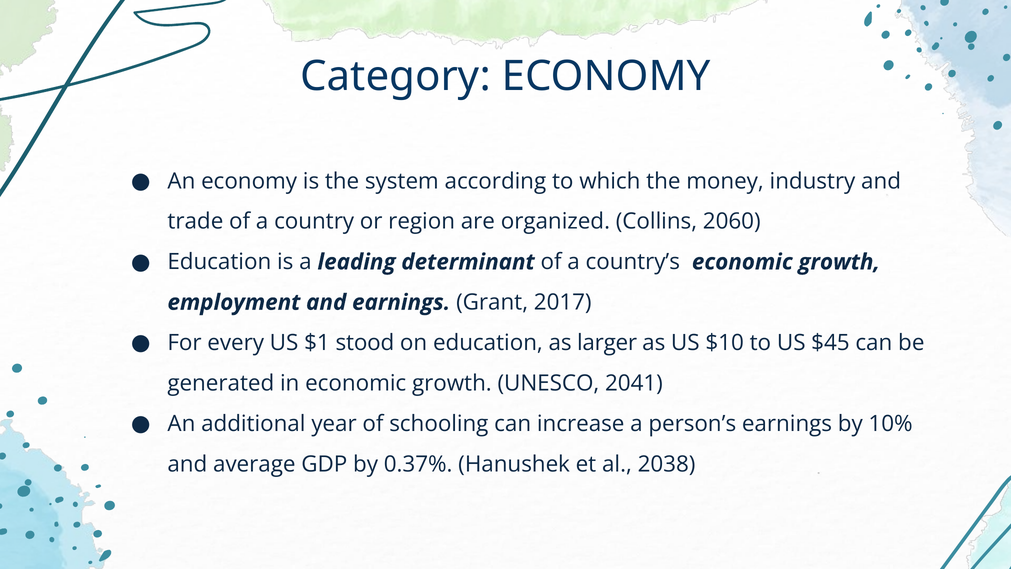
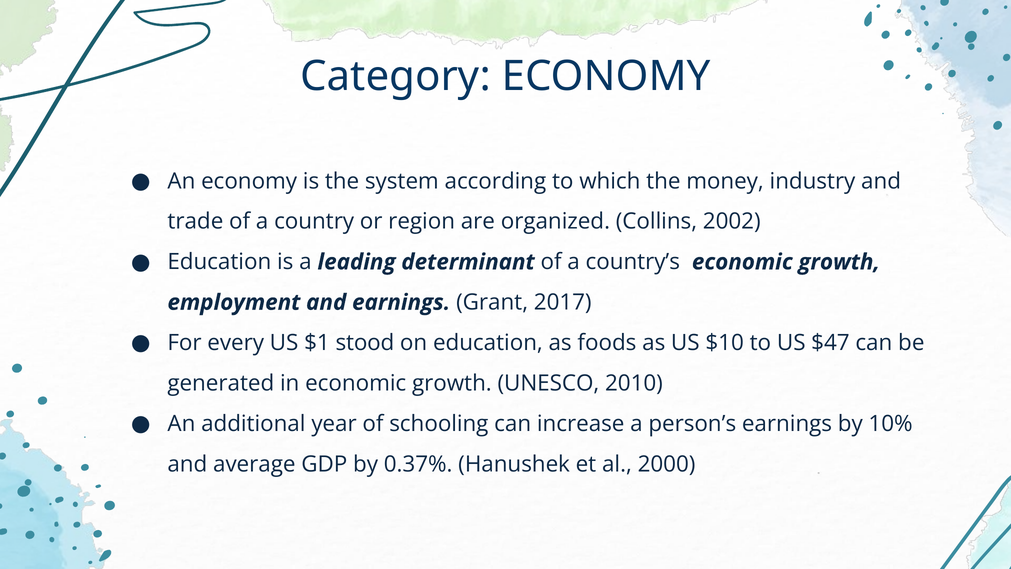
2060: 2060 -> 2002
larger: larger -> foods
$45: $45 -> $47
2041: 2041 -> 2010
2038: 2038 -> 2000
